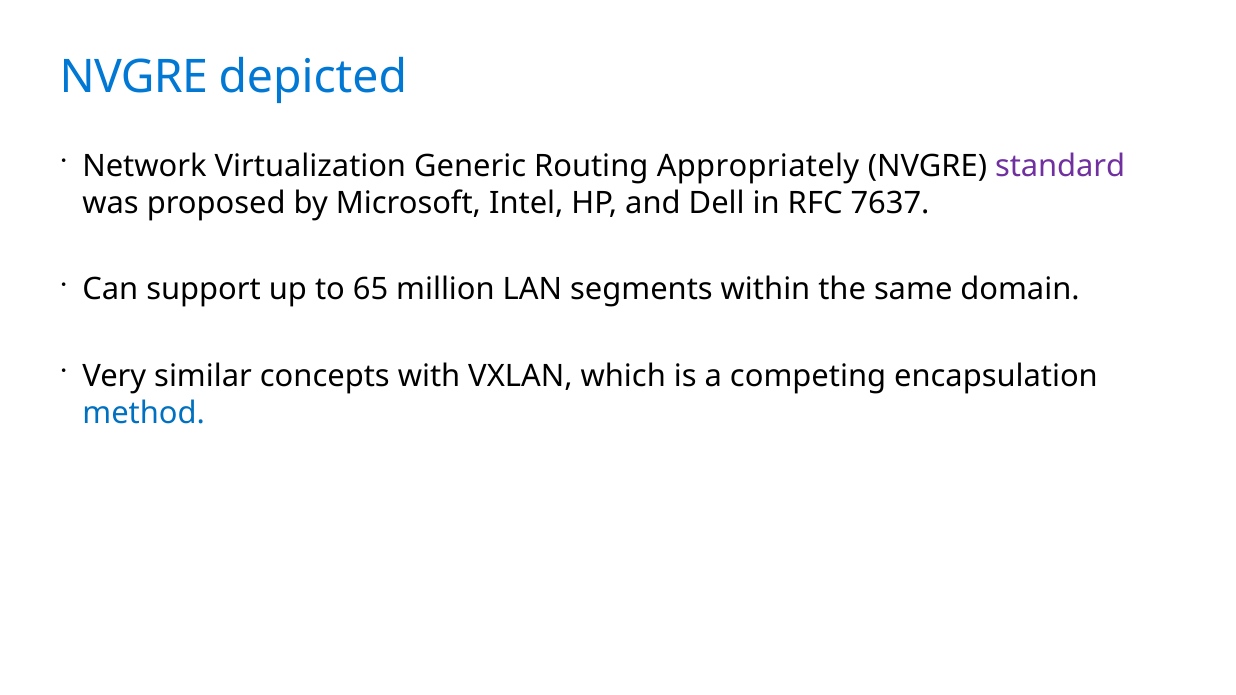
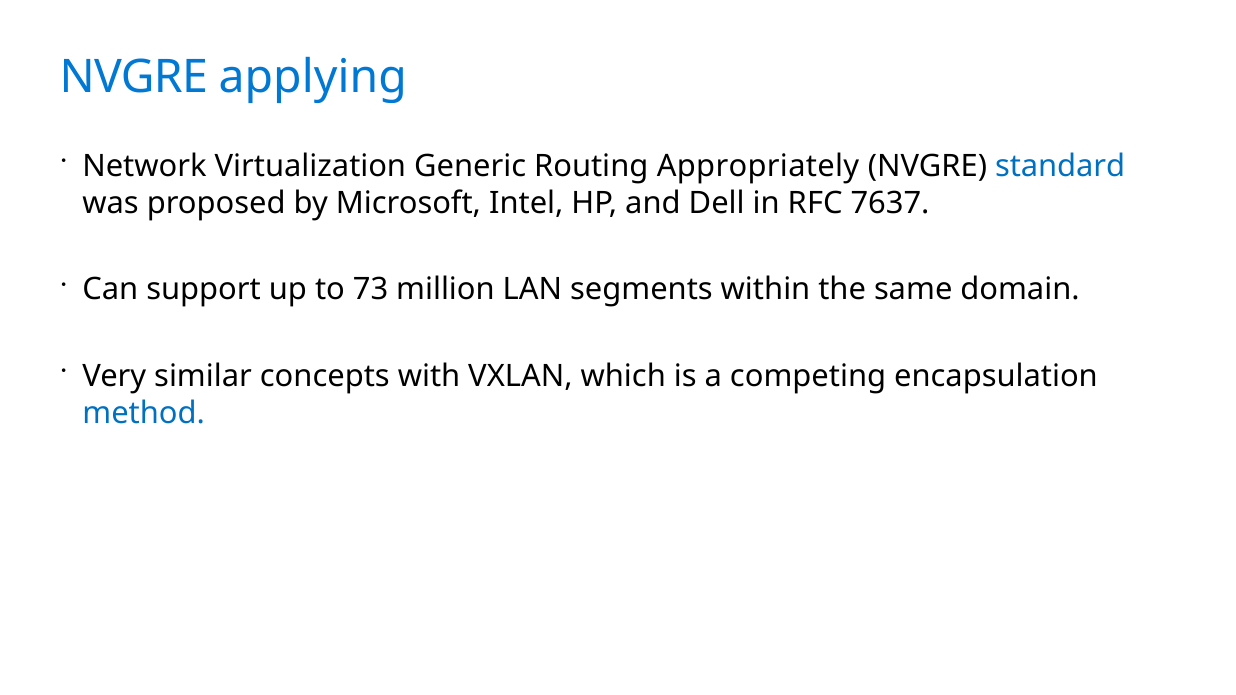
depicted: depicted -> applying
standard colour: purple -> blue
65: 65 -> 73
